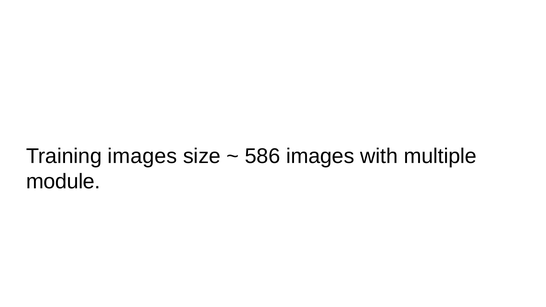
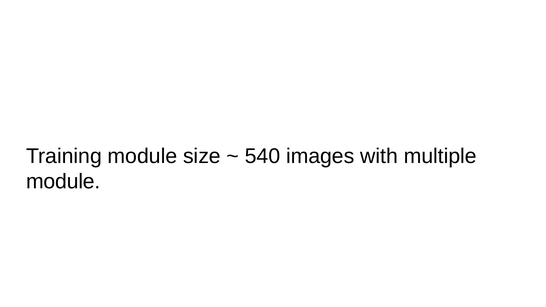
Training images: images -> module
586: 586 -> 540
